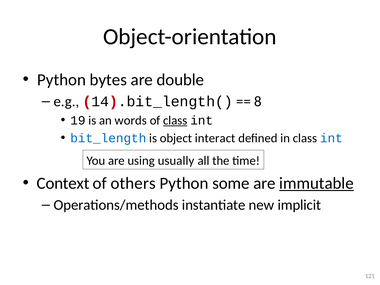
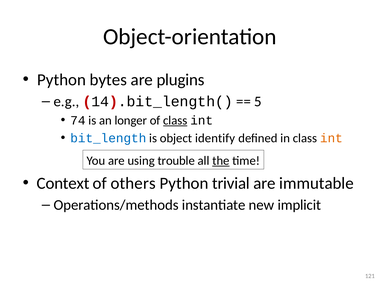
double: double -> plugins
8: 8 -> 5
19: 19 -> 74
words: words -> longer
interact: interact -> identify
int at (331, 138) colour: blue -> orange
usually: usually -> trouble
the underline: none -> present
some: some -> trivial
immutable underline: present -> none
